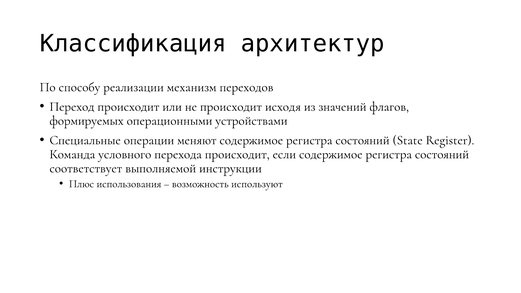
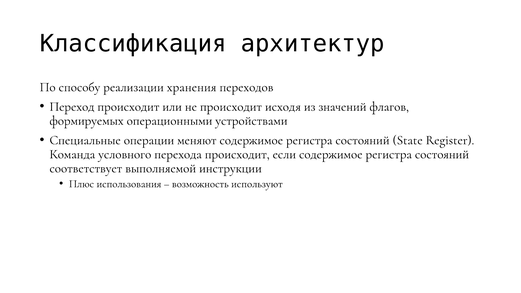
механизм: механизм -> хранения
